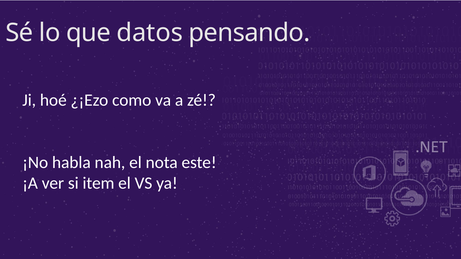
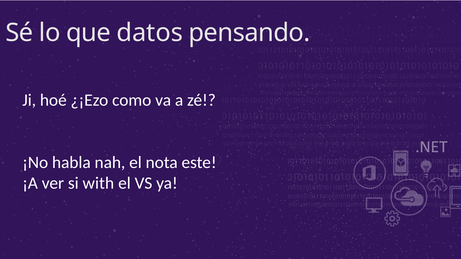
item: item -> with
